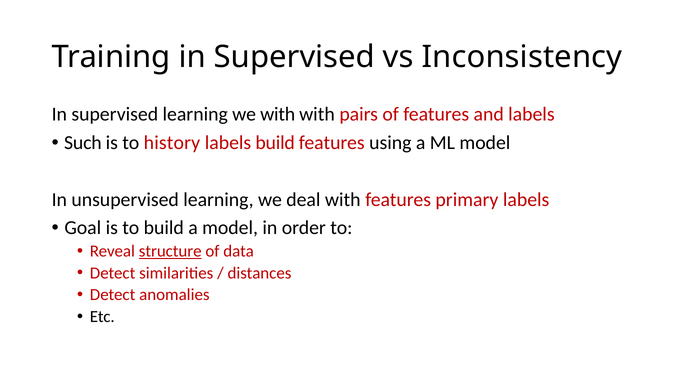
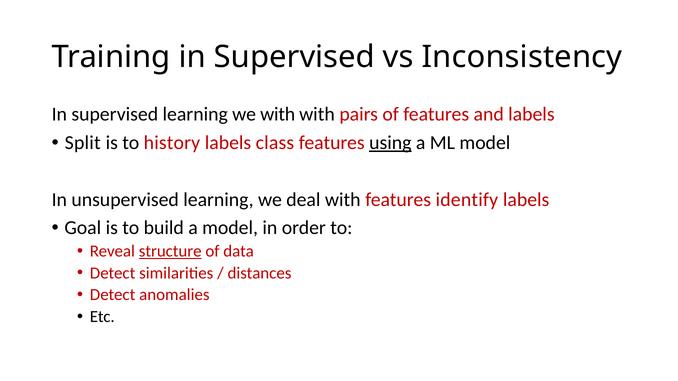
Such: Such -> Split
labels build: build -> class
using underline: none -> present
primary: primary -> identify
